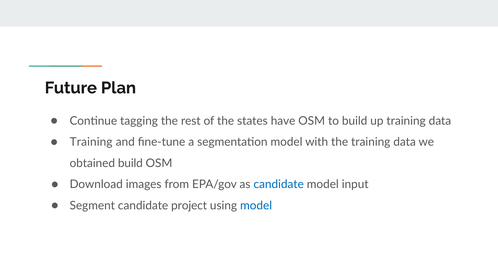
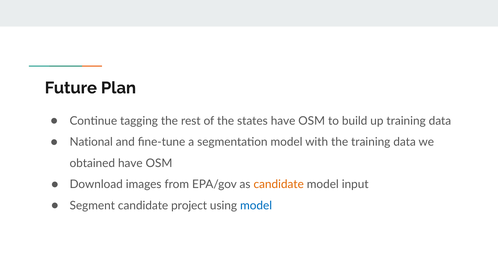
Training at (91, 142): Training -> National
obtained build: build -> have
candidate at (279, 184) colour: blue -> orange
